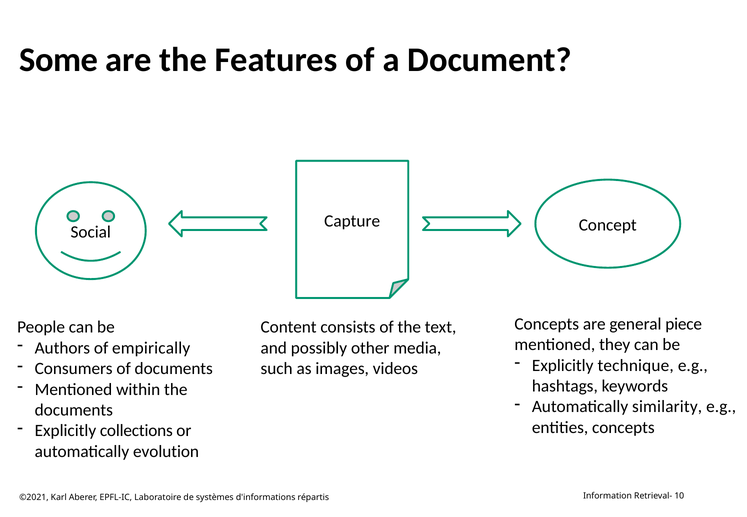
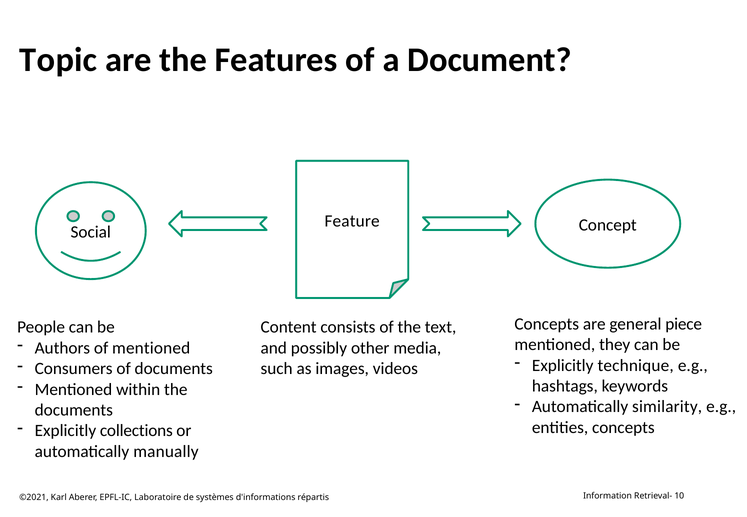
Some: Some -> Topic
Capture: Capture -> Feature
of empirically: empirically -> mentioned
evolution: evolution -> manually
